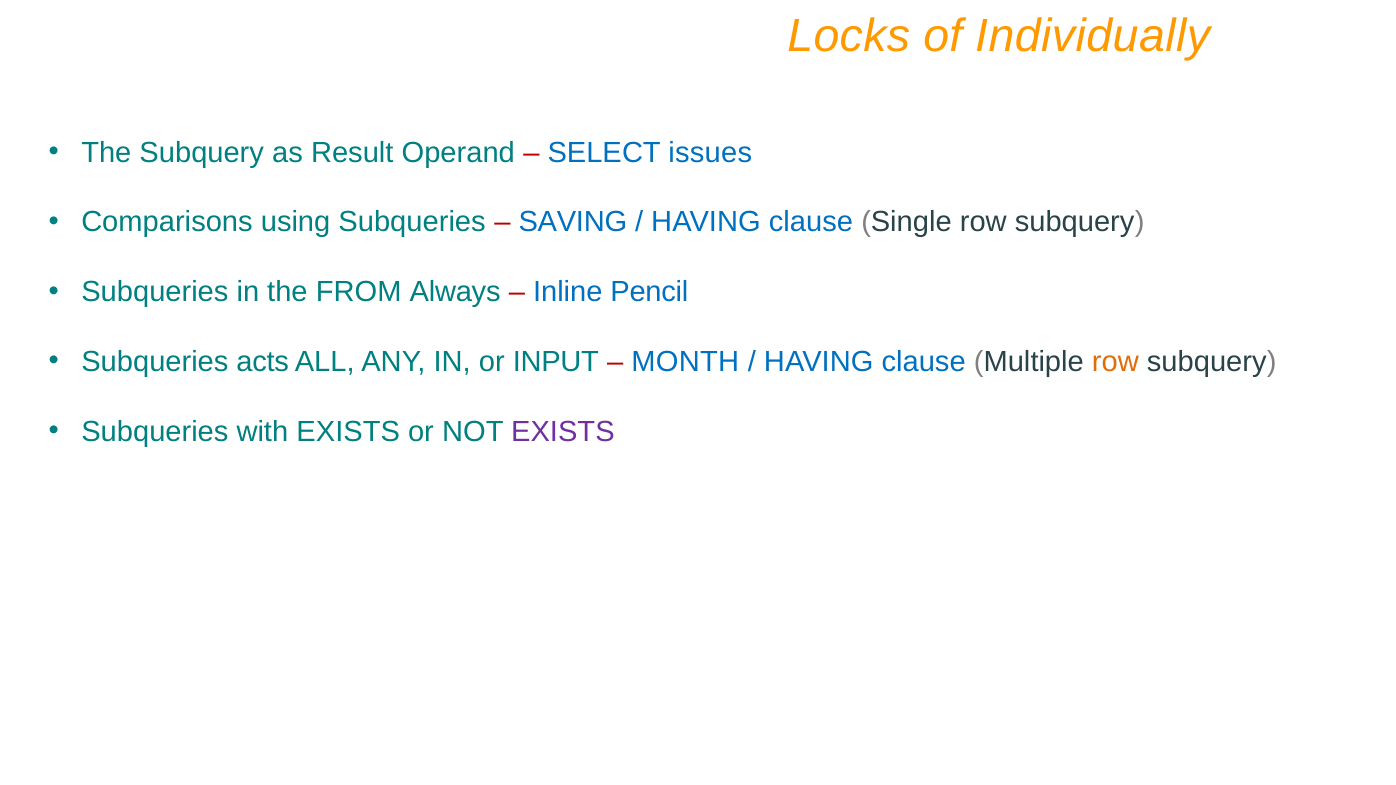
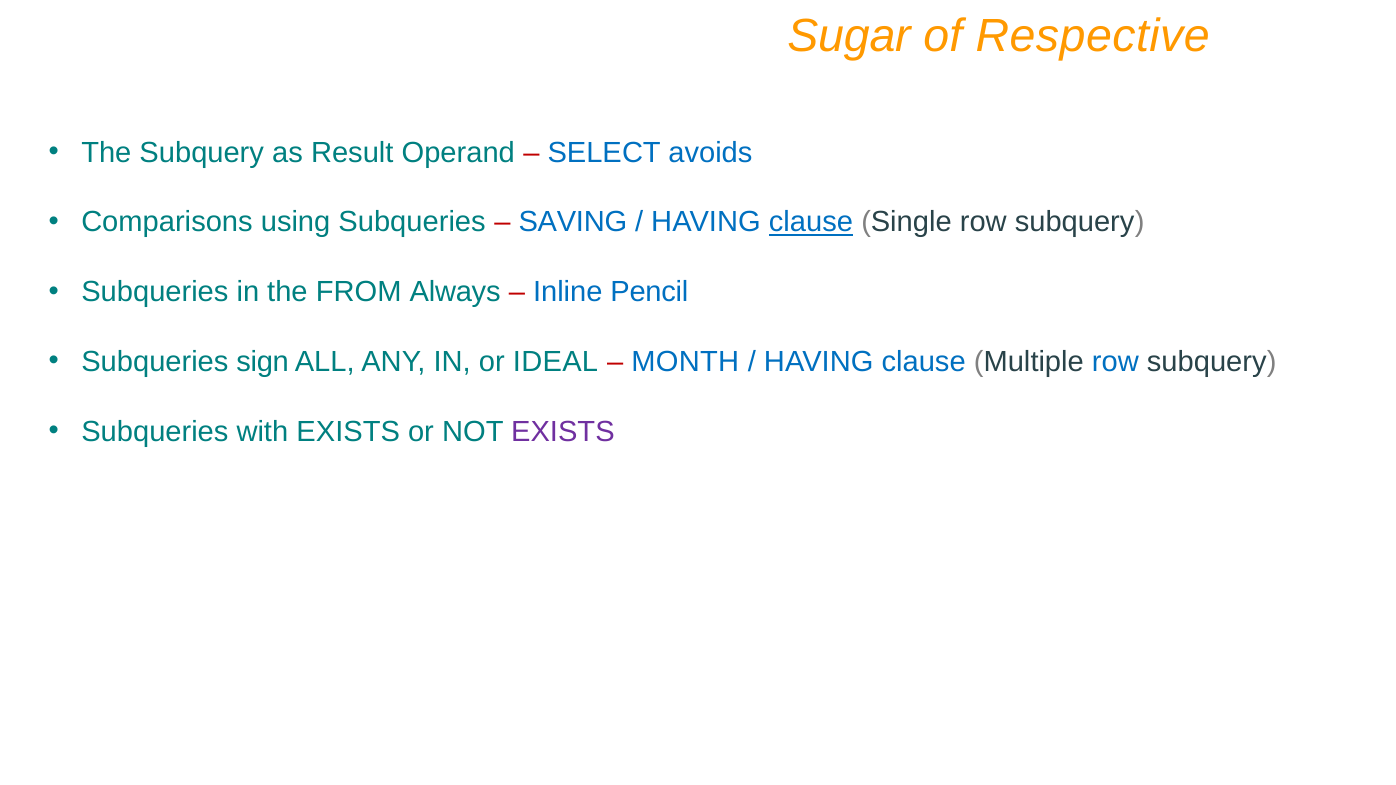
Locks: Locks -> Sugar
Individually: Individually -> Respective
issues: issues -> avoids
clause at (811, 222) underline: none -> present
acts: acts -> sign
INPUT: INPUT -> IDEAL
row at (1115, 362) colour: orange -> blue
